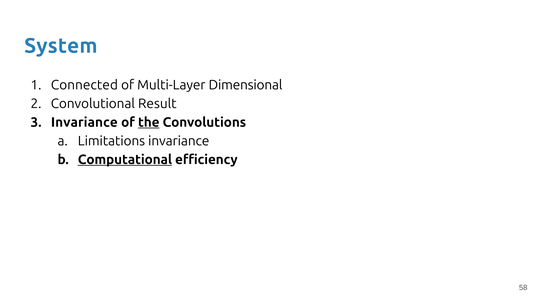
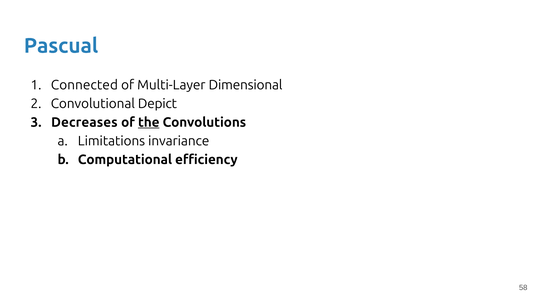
System: System -> Pascual
Result: Result -> Depict
Invariance at (84, 122): Invariance -> Decreases
Computational underline: present -> none
